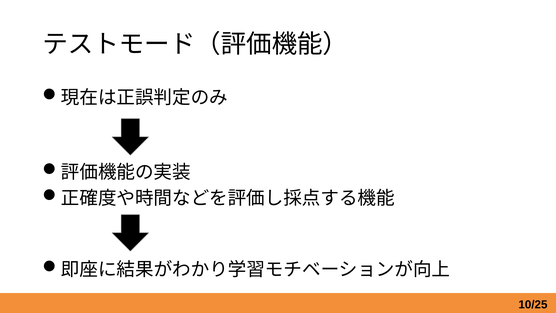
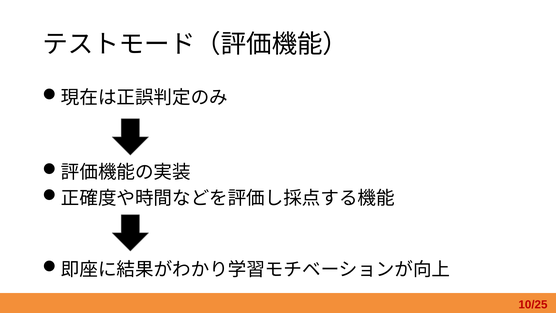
10/25 colour: black -> red
